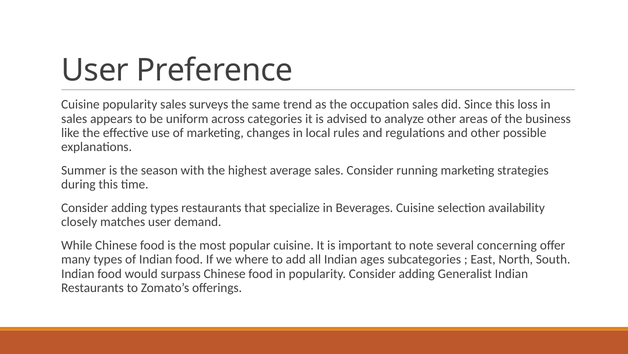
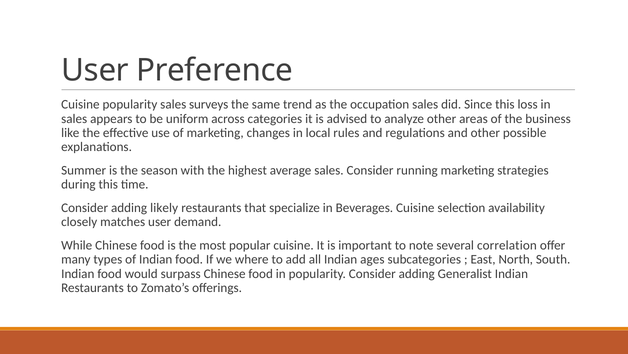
adding types: types -> likely
concerning: concerning -> correlation
